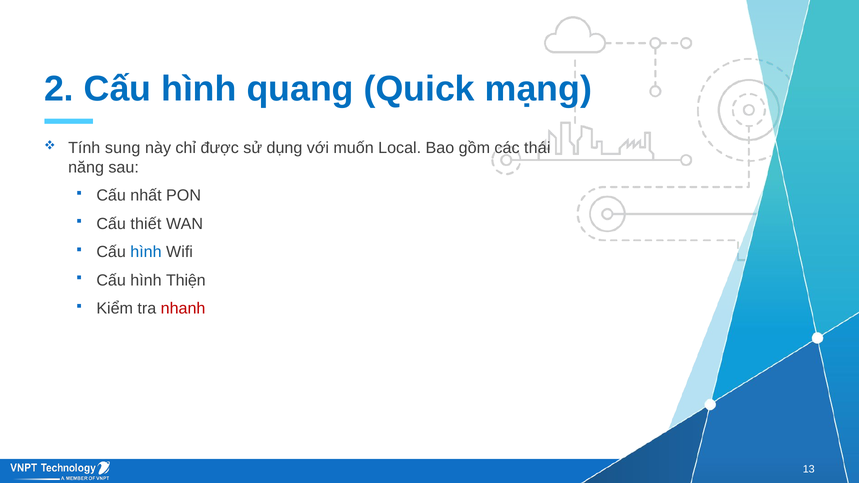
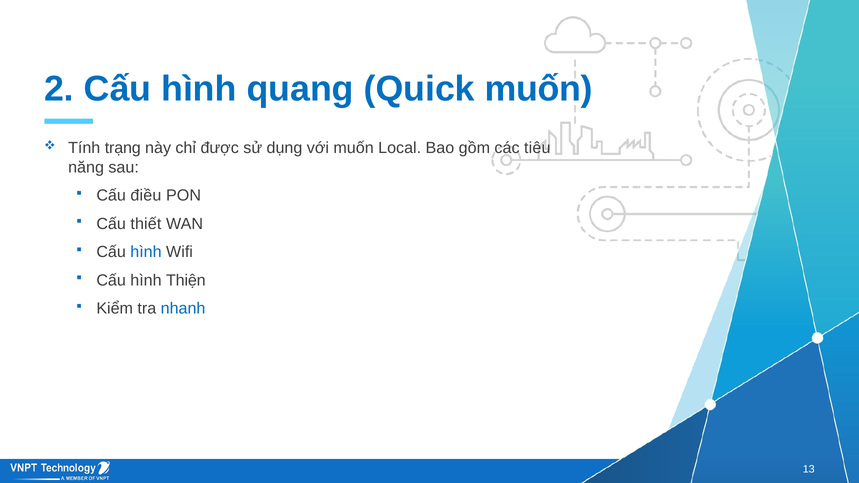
Quick mạng: mạng -> muốn
sung: sung -> trạng
thái: thái -> tiêu
nhất: nhất -> điều
nhanh colour: red -> blue
